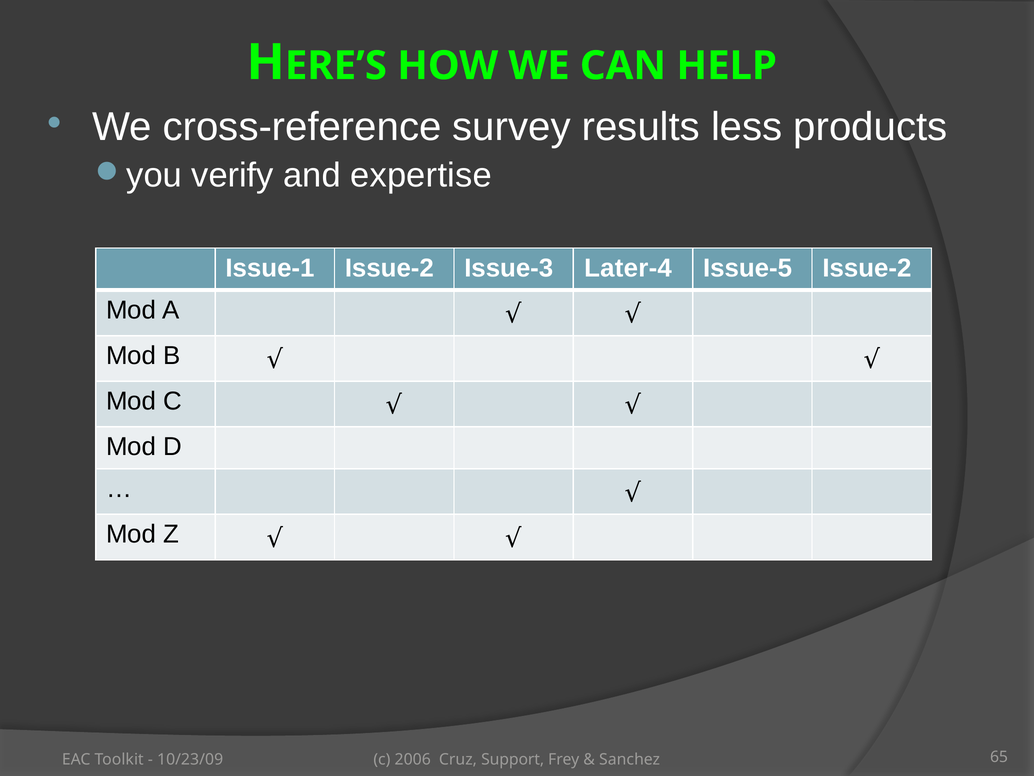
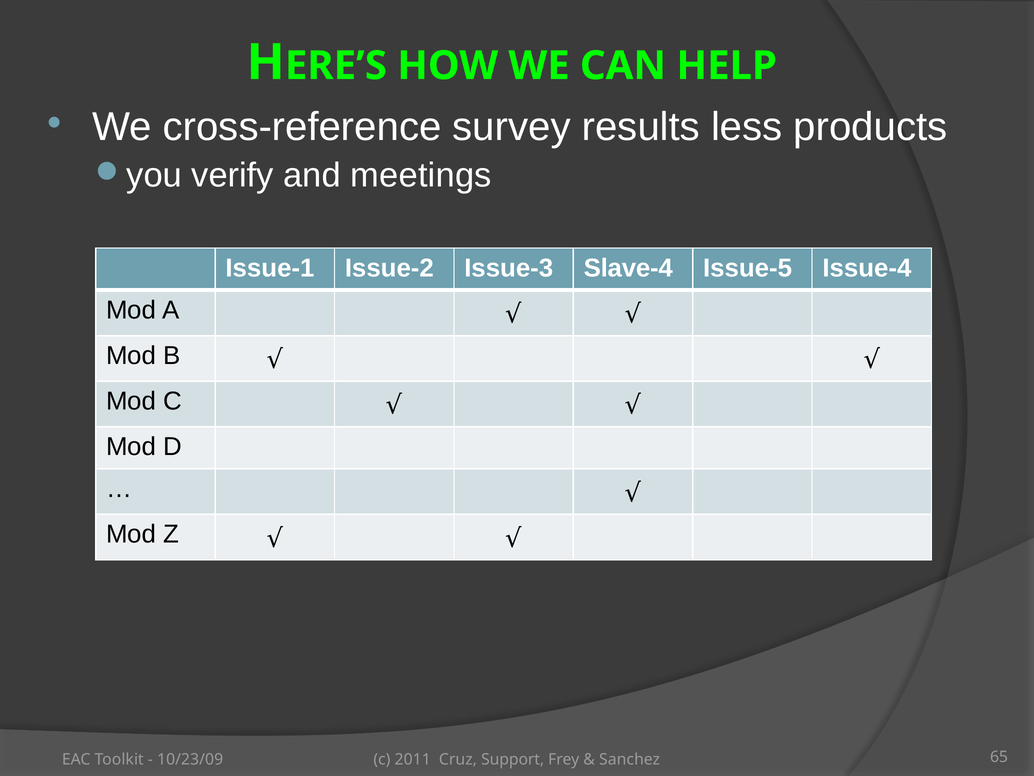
expertise: expertise -> meetings
Later-4: Later-4 -> Slave-4
Issue-5 Issue-2: Issue-2 -> Issue-4
2006: 2006 -> 2011
